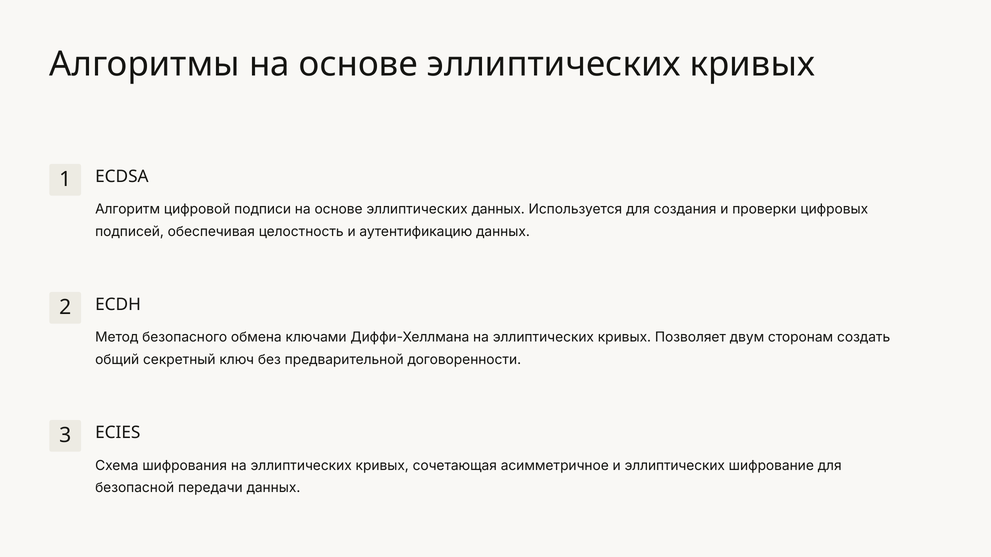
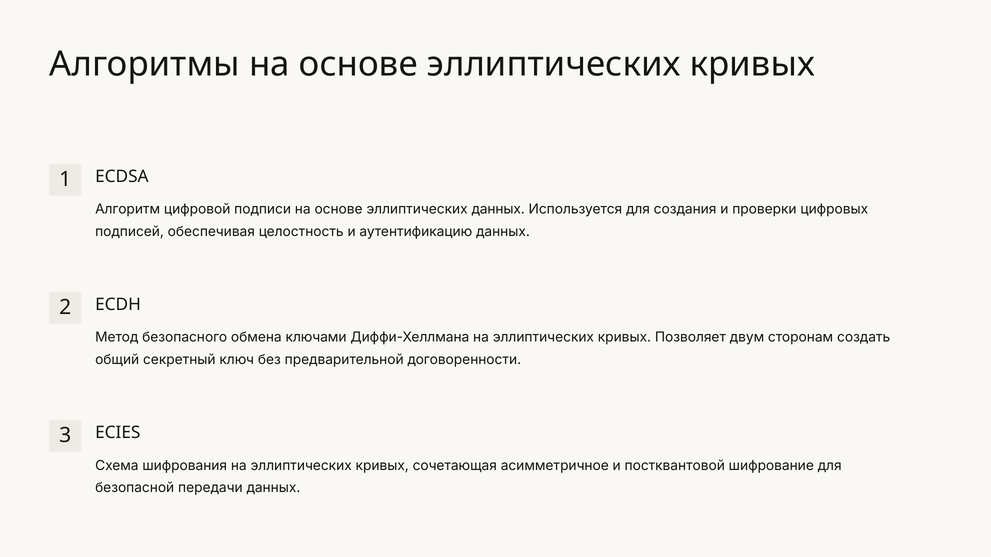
и эллиптических: эллиптических -> постквантовой
